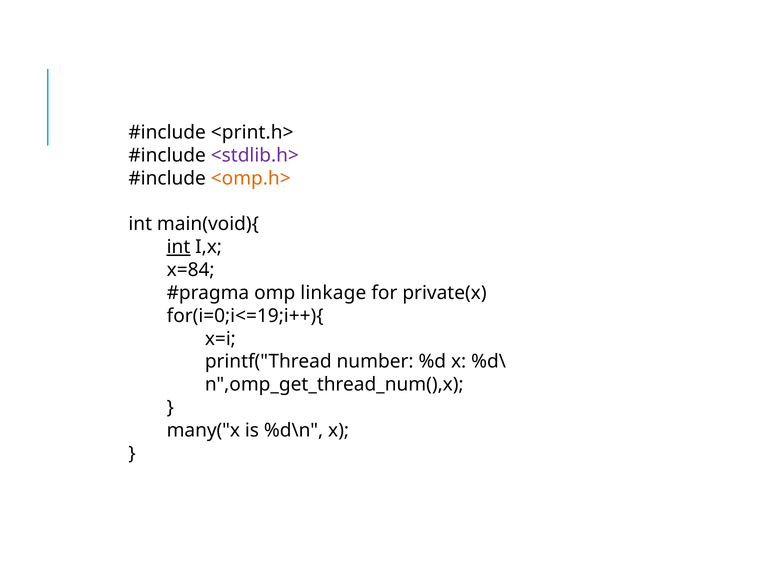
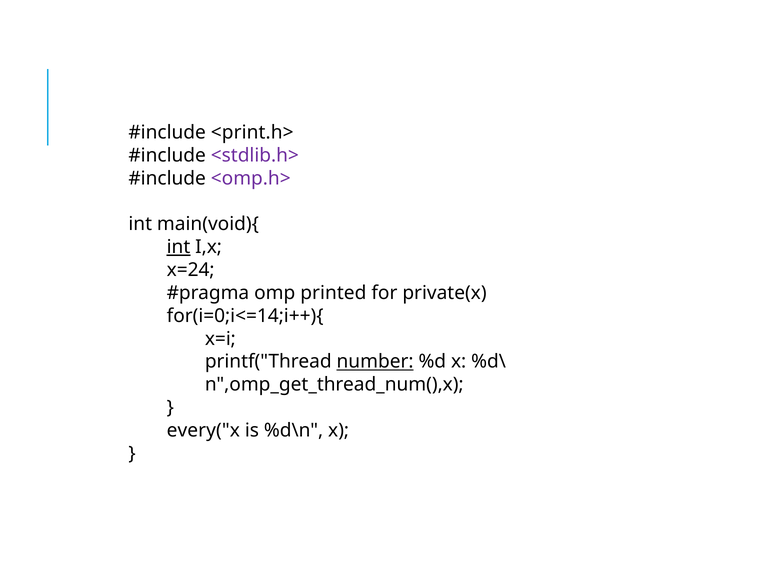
<omp.h> colour: orange -> purple
x=84: x=84 -> x=24
linkage: linkage -> printed
for(i=0;i<=19;i++){: for(i=0;i<=19;i++){ -> for(i=0;i<=14;i++){
number underline: none -> present
many("x: many("x -> every("x
